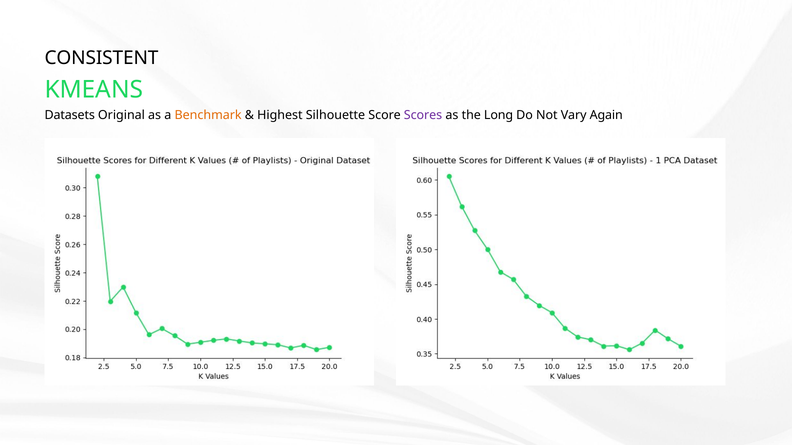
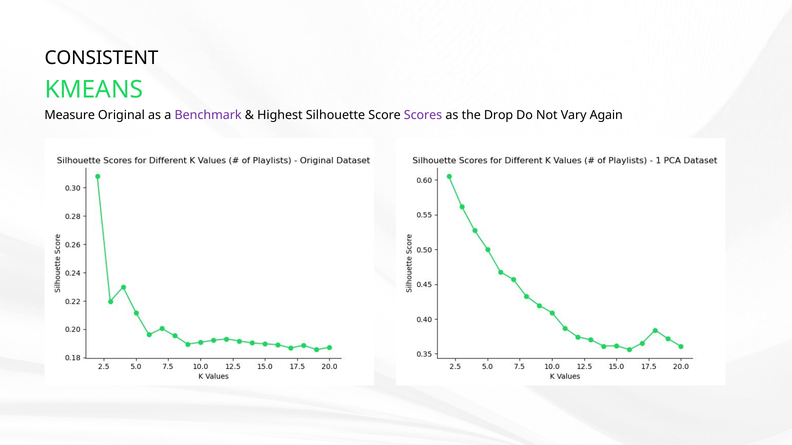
Datasets: Datasets -> Measure
Benchmark colour: orange -> purple
Long: Long -> Drop
